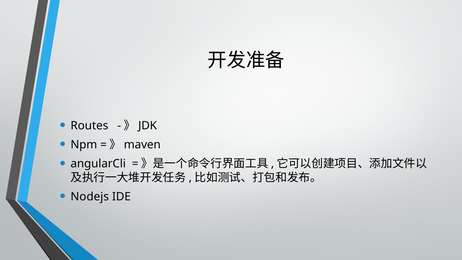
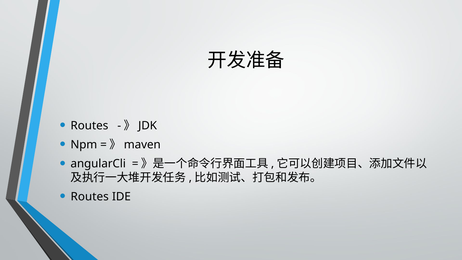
Nodejs at (90, 197): Nodejs -> Routes
